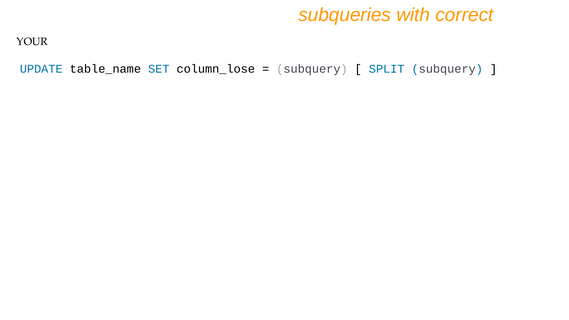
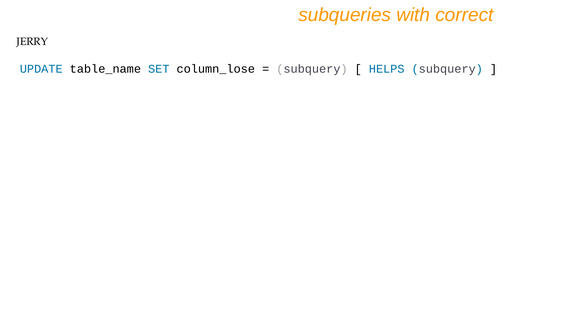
YOUR: YOUR -> JERRY
SPLIT: SPLIT -> HELPS
